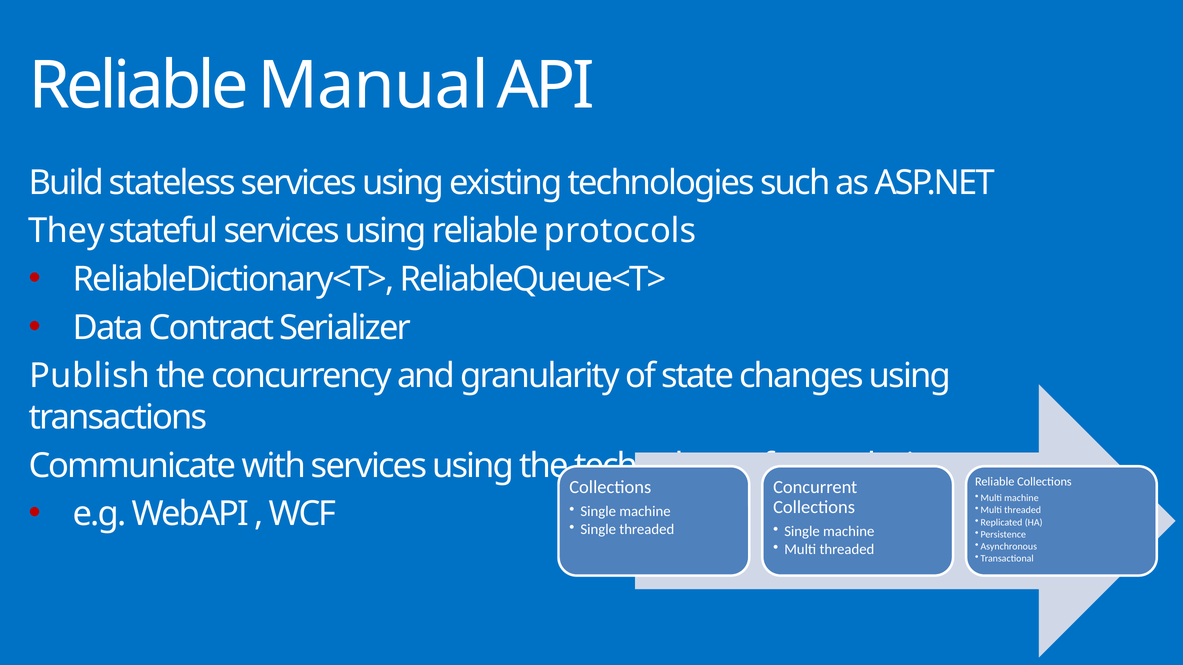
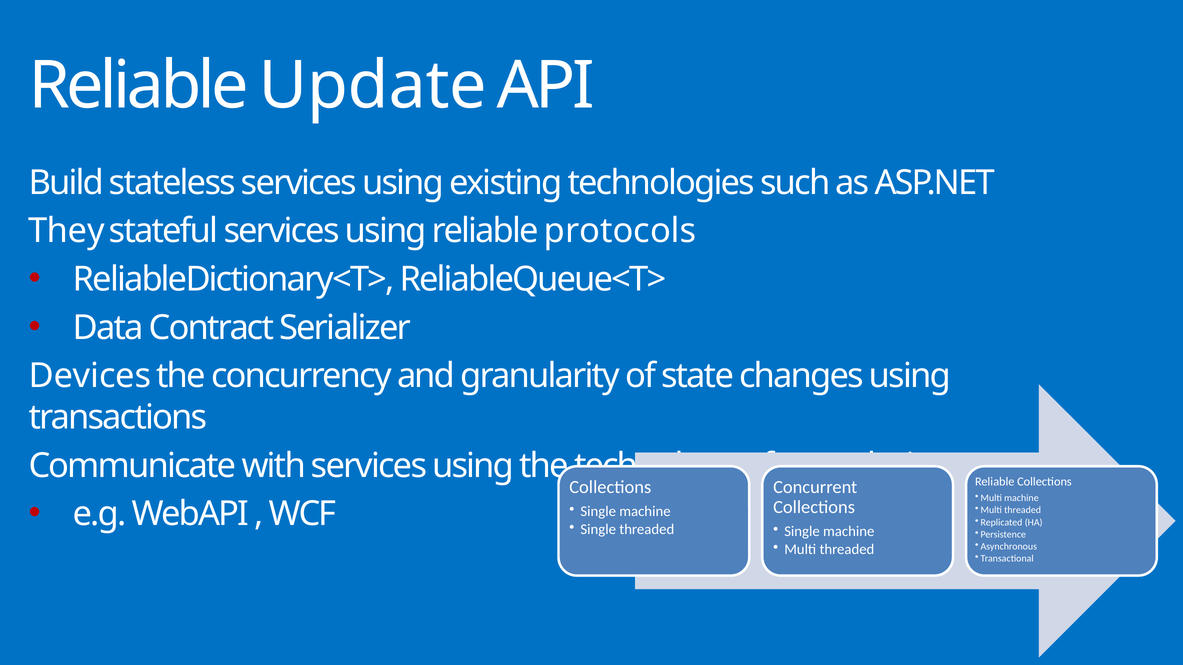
Manual: Manual -> Update
Publish: Publish -> Devices
